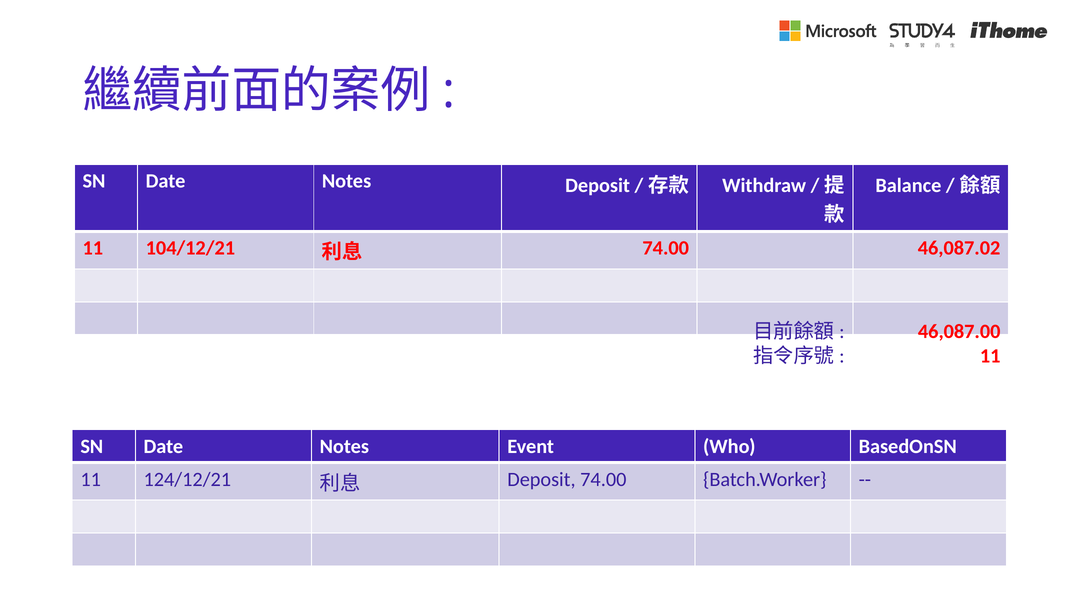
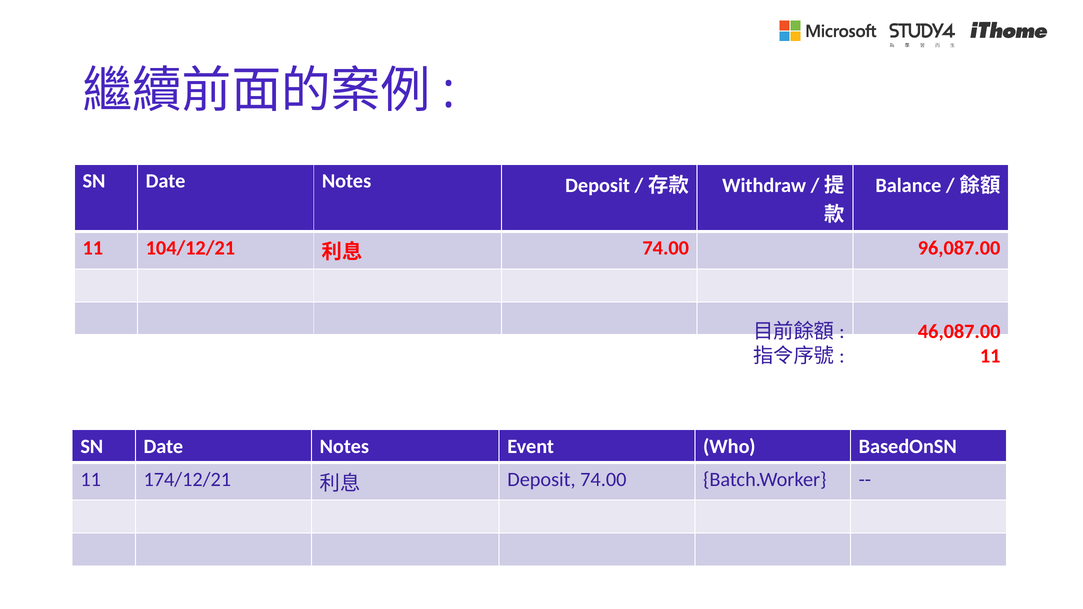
46,087.02: 46,087.02 -> 96,087.00
124/12/21: 124/12/21 -> 174/12/21
